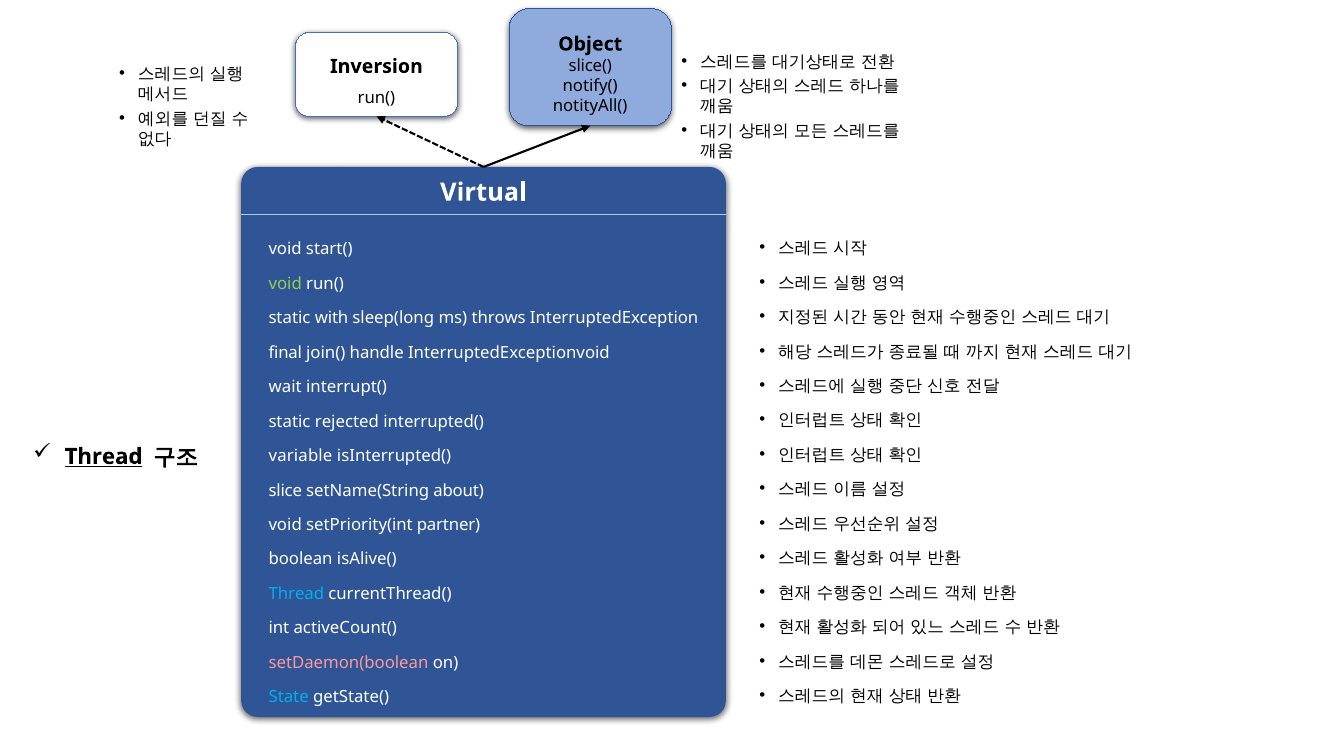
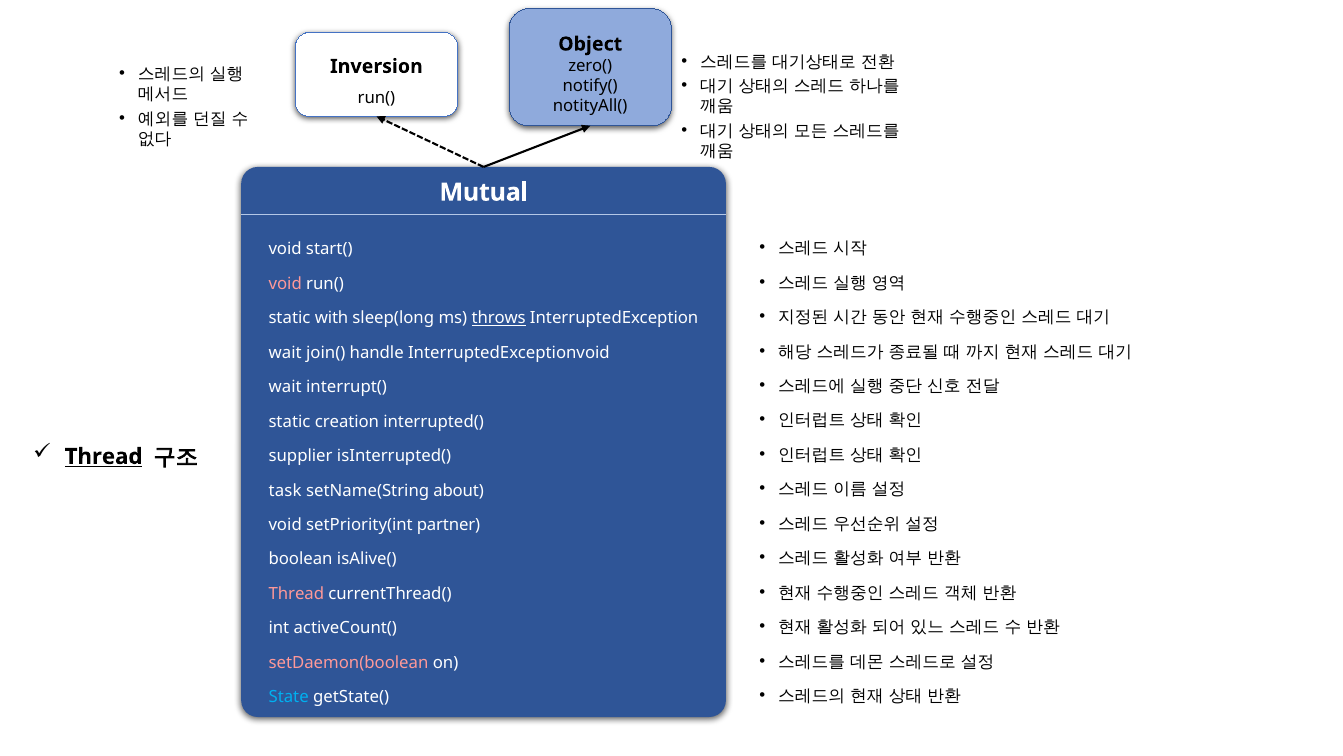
slice(: slice( -> zero(
Virtual: Virtual -> Mutual
void at (285, 284) colour: light green -> pink
throws underline: none -> present
final at (285, 353): final -> wait
rejected: rejected -> creation
variable: variable -> supplier
slice: slice -> task
Thread at (296, 593) colour: light blue -> pink
